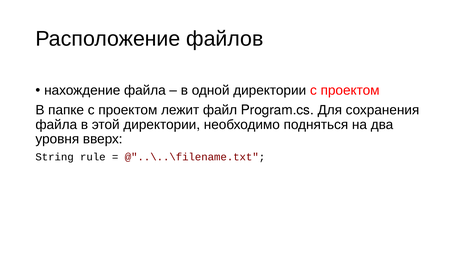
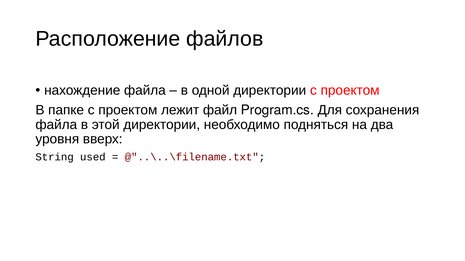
rule: rule -> used
